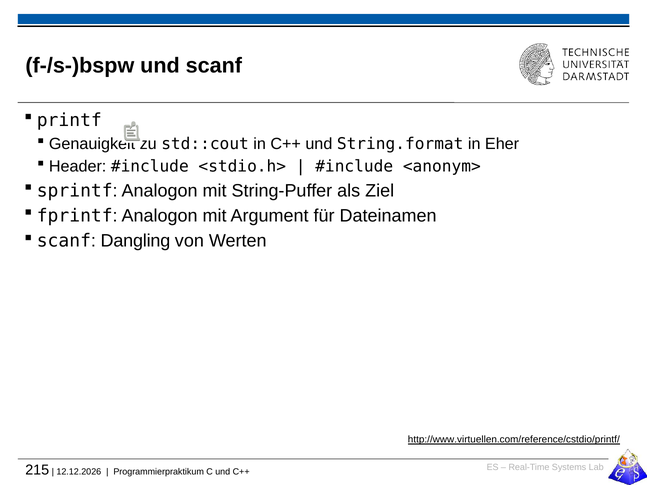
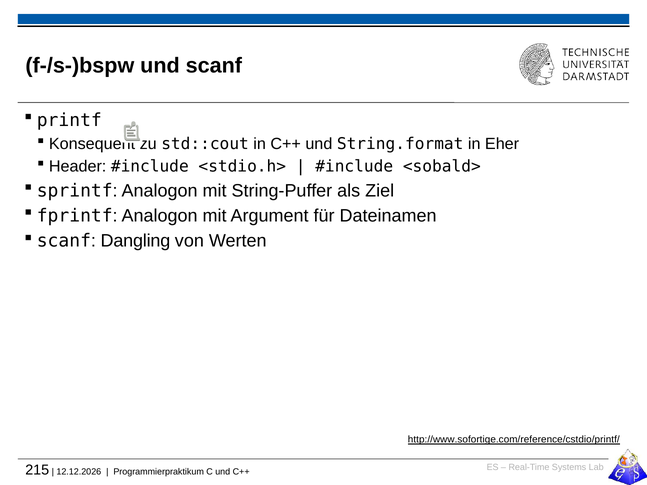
Genauigkeit: Genauigkeit -> Konsequent
<anonym>: <anonym> -> <sobald>
http://www.virtuellen.com/reference/cstdio/printf/: http://www.virtuellen.com/reference/cstdio/printf/ -> http://www.sofortige.com/reference/cstdio/printf/
